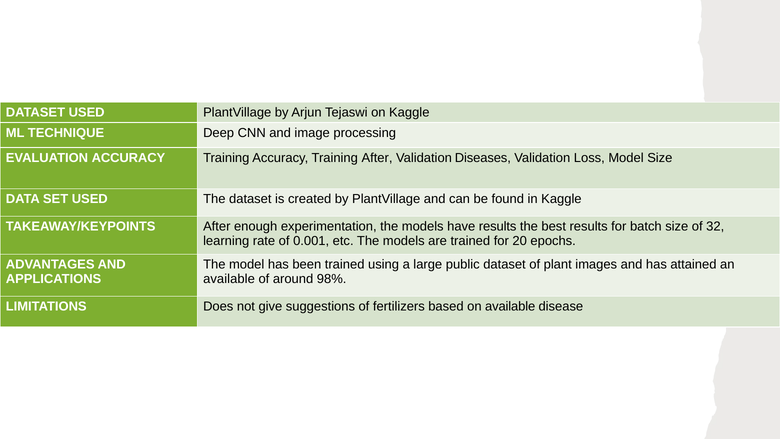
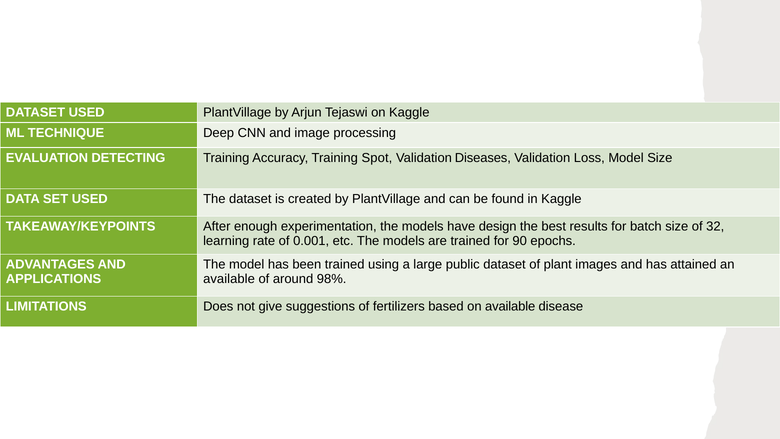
EVALUATION ACCURACY: ACCURACY -> DETECTING
Training After: After -> Spot
have results: results -> design
20: 20 -> 90
